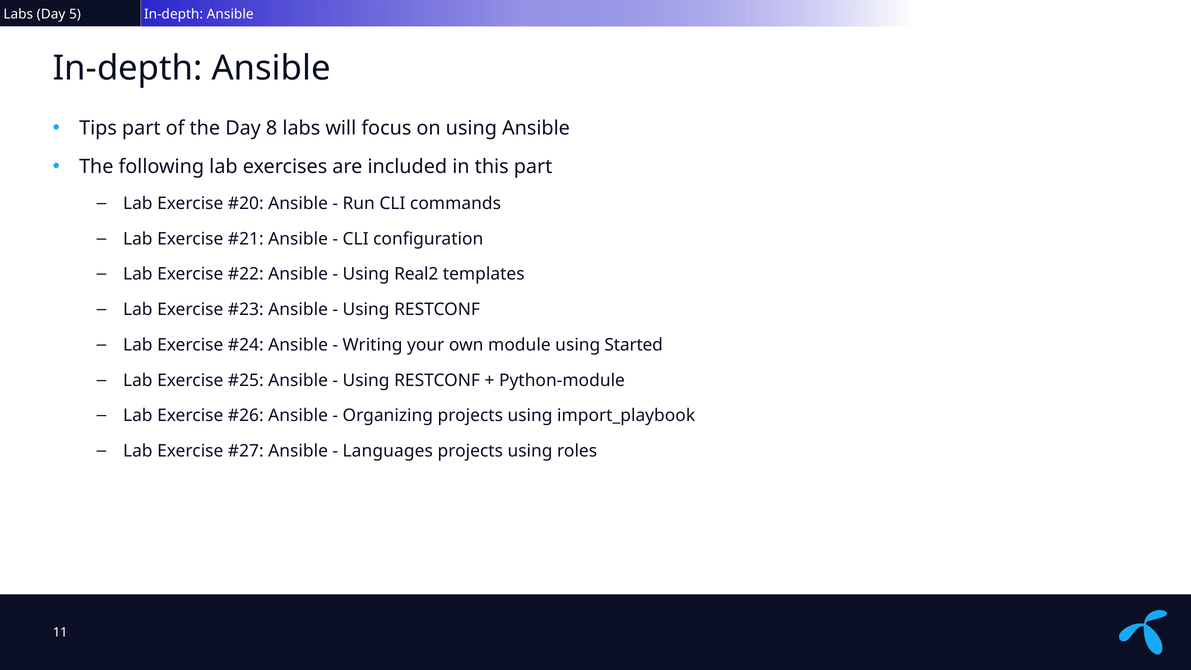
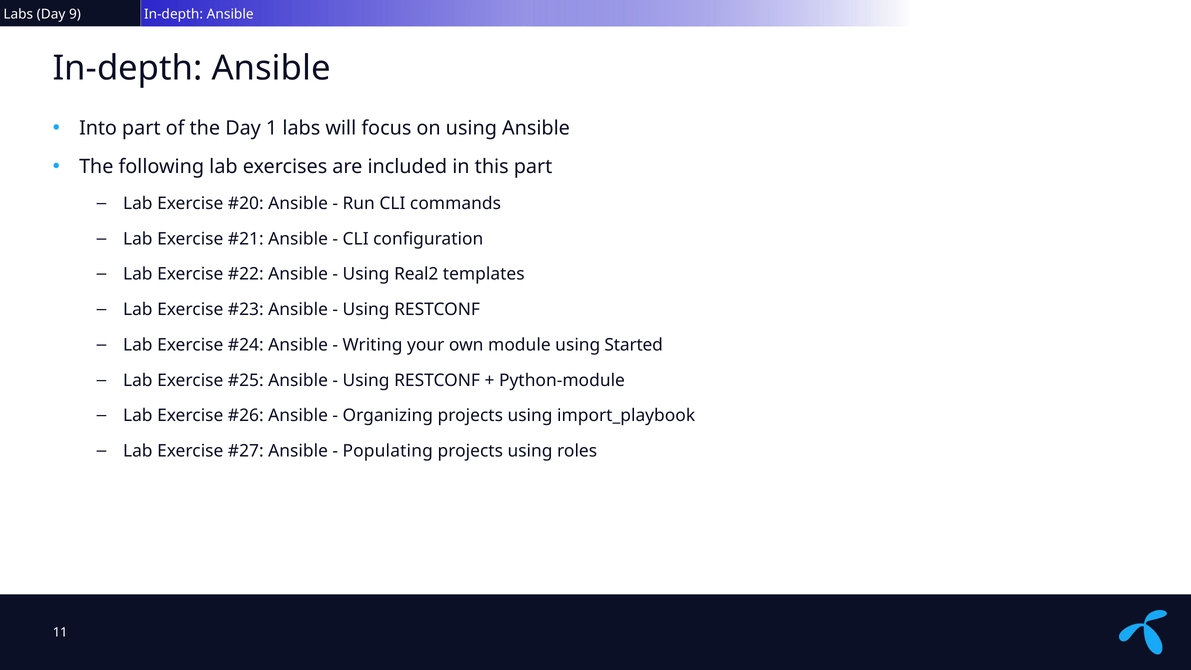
5: 5 -> 9
Tips: Tips -> Into
8: 8 -> 1
Languages: Languages -> Populating
